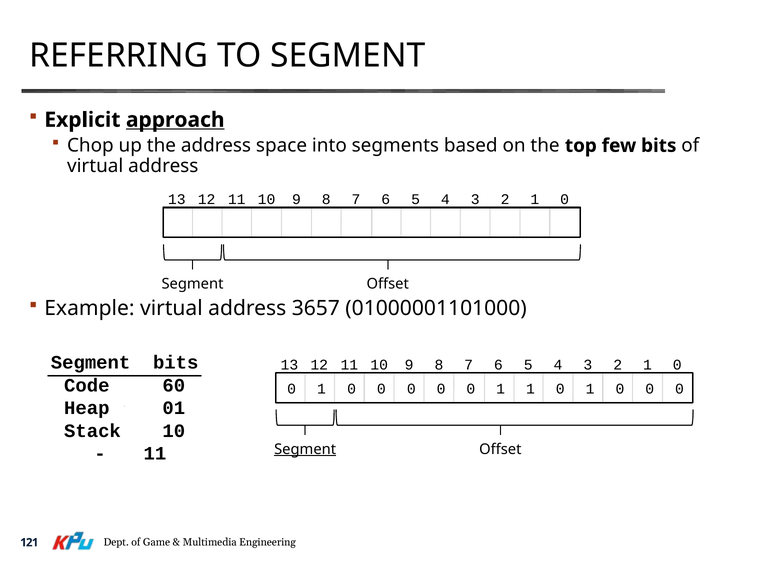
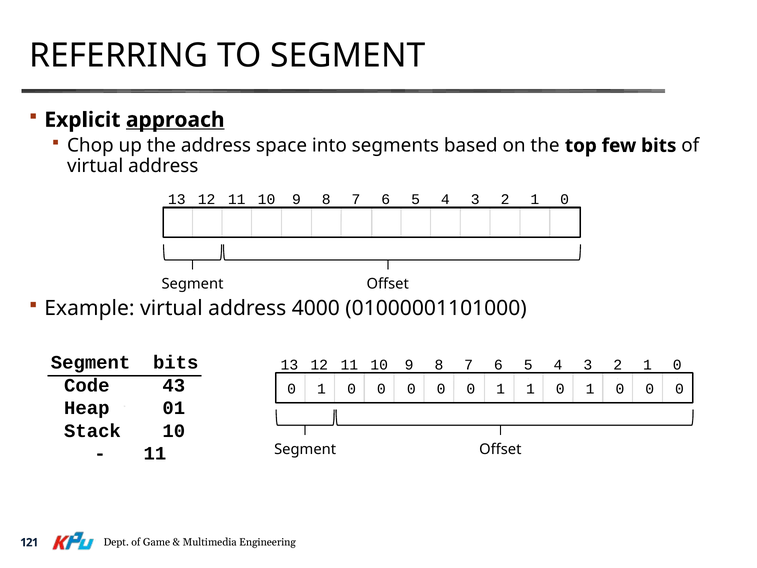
3657: 3657 -> 4000
60: 60 -> 43
Segment at (305, 449) underline: present -> none
